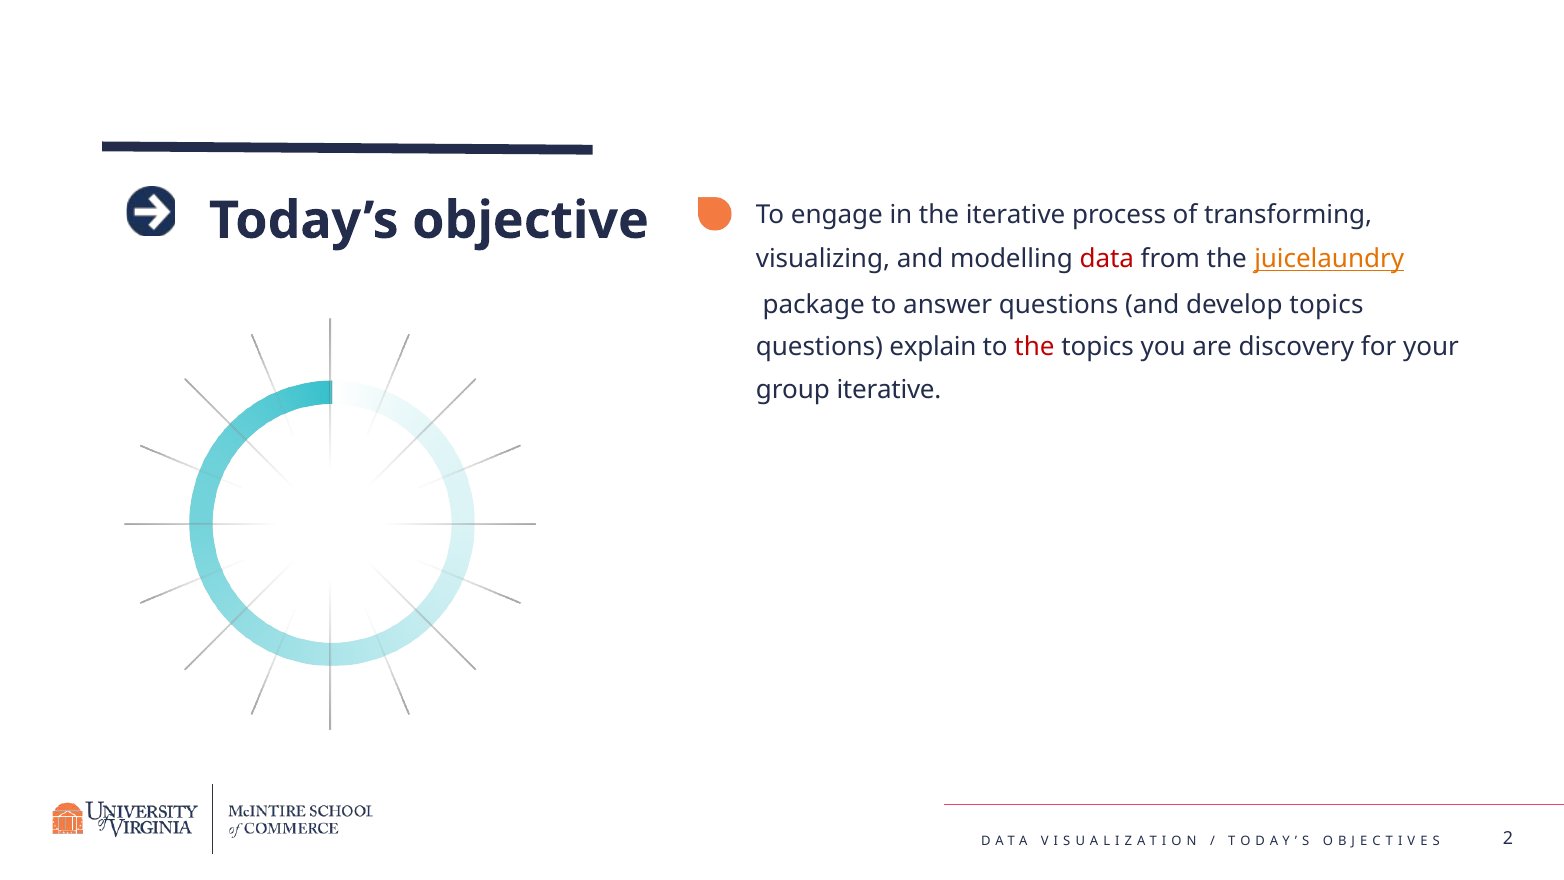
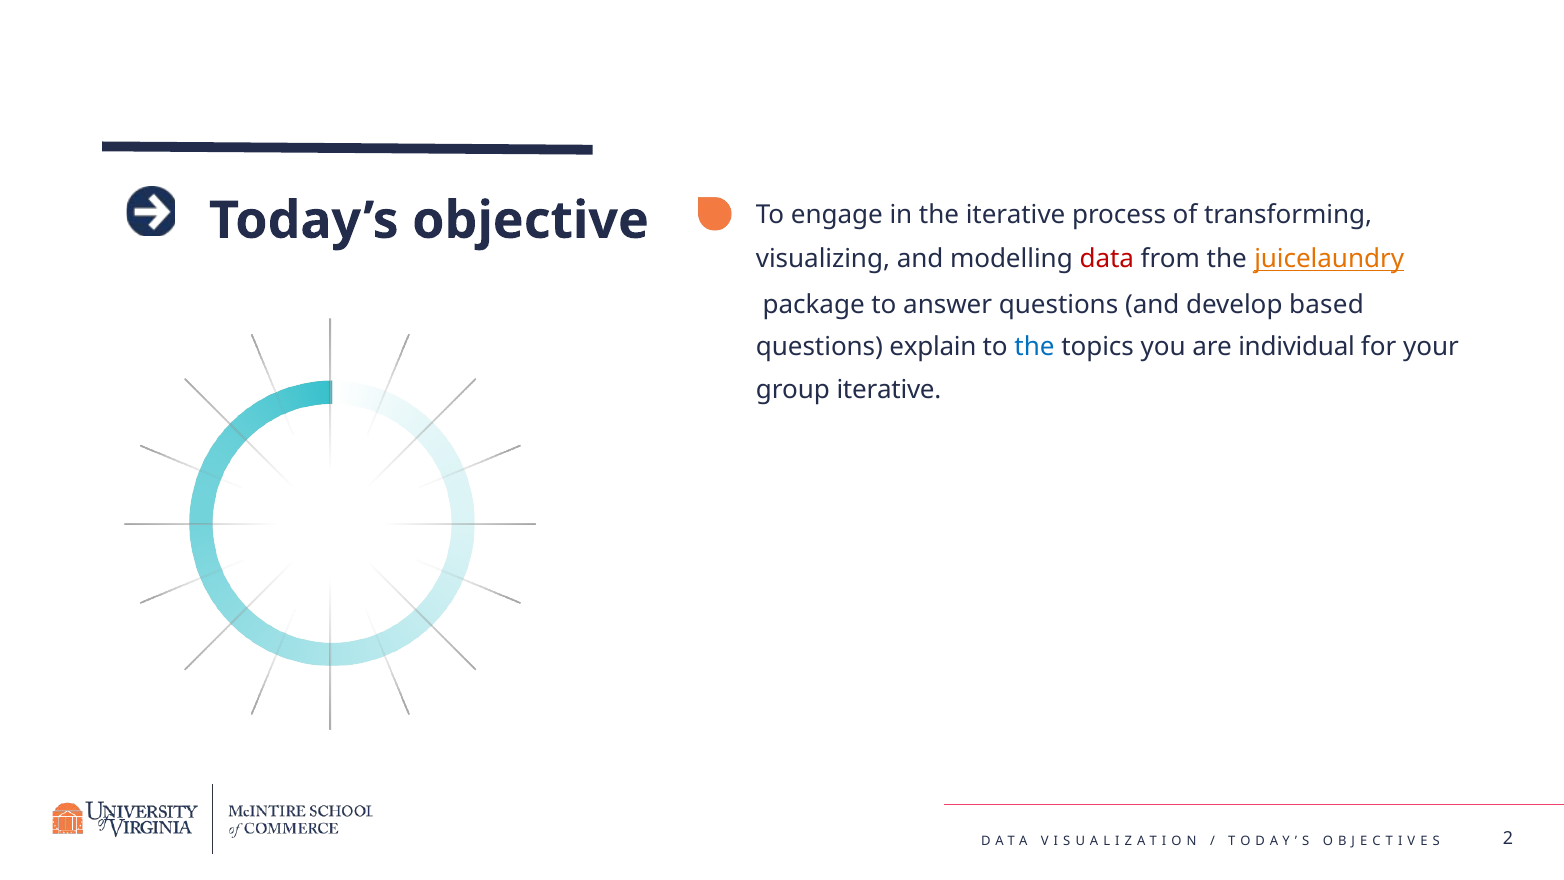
develop topics: topics -> based
the at (1034, 347) colour: red -> blue
discovery: discovery -> individual
